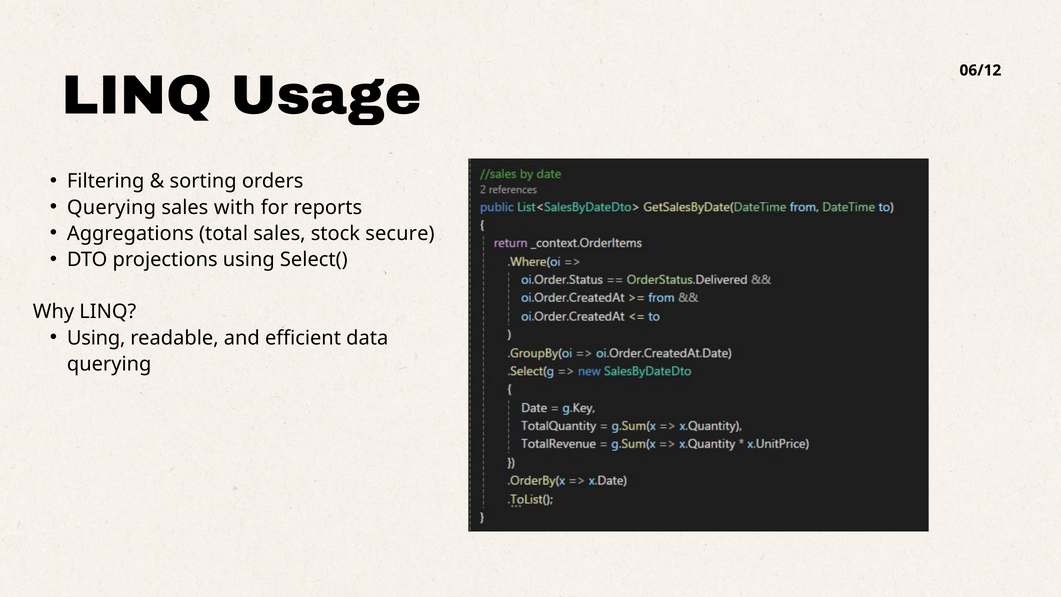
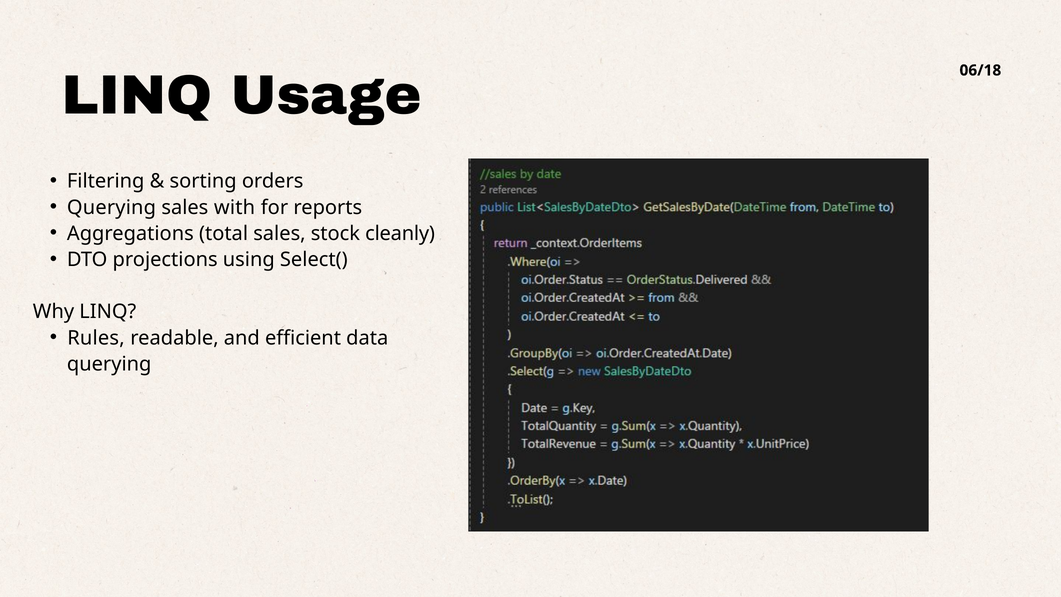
06/12: 06/12 -> 06/18
secure: secure -> cleanly
Using at (96, 338): Using -> Rules
